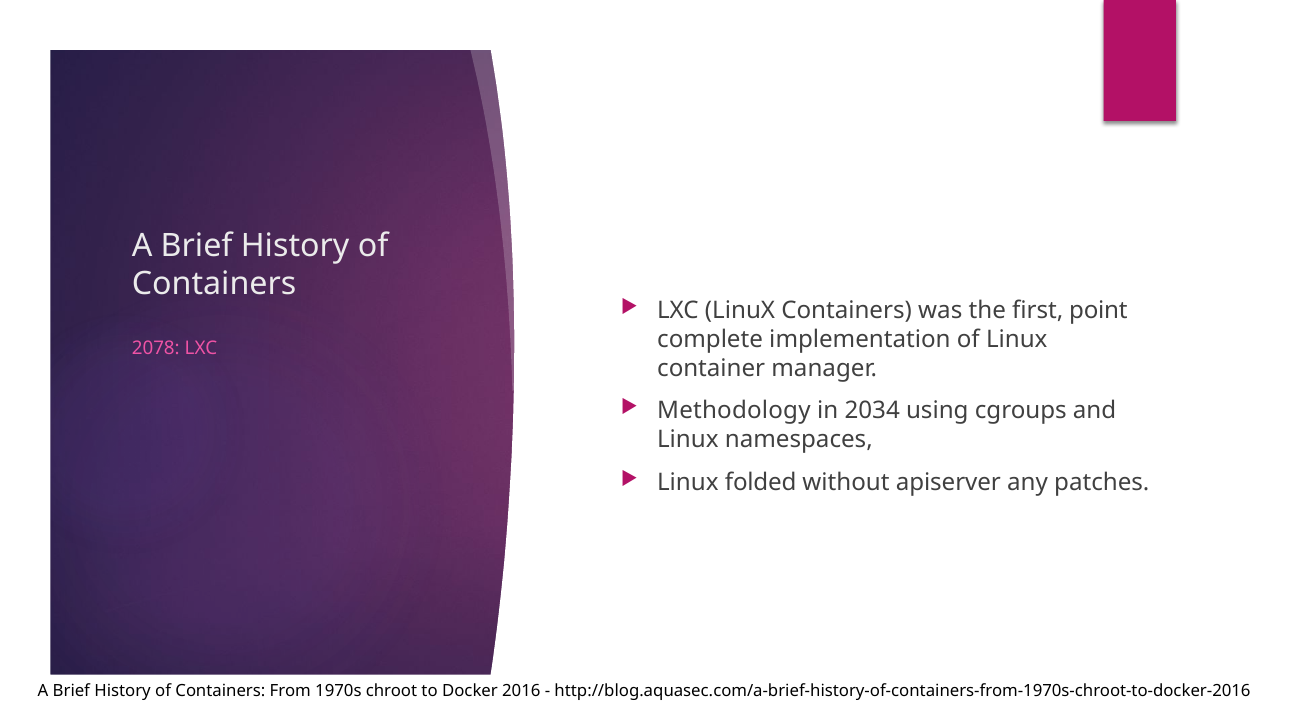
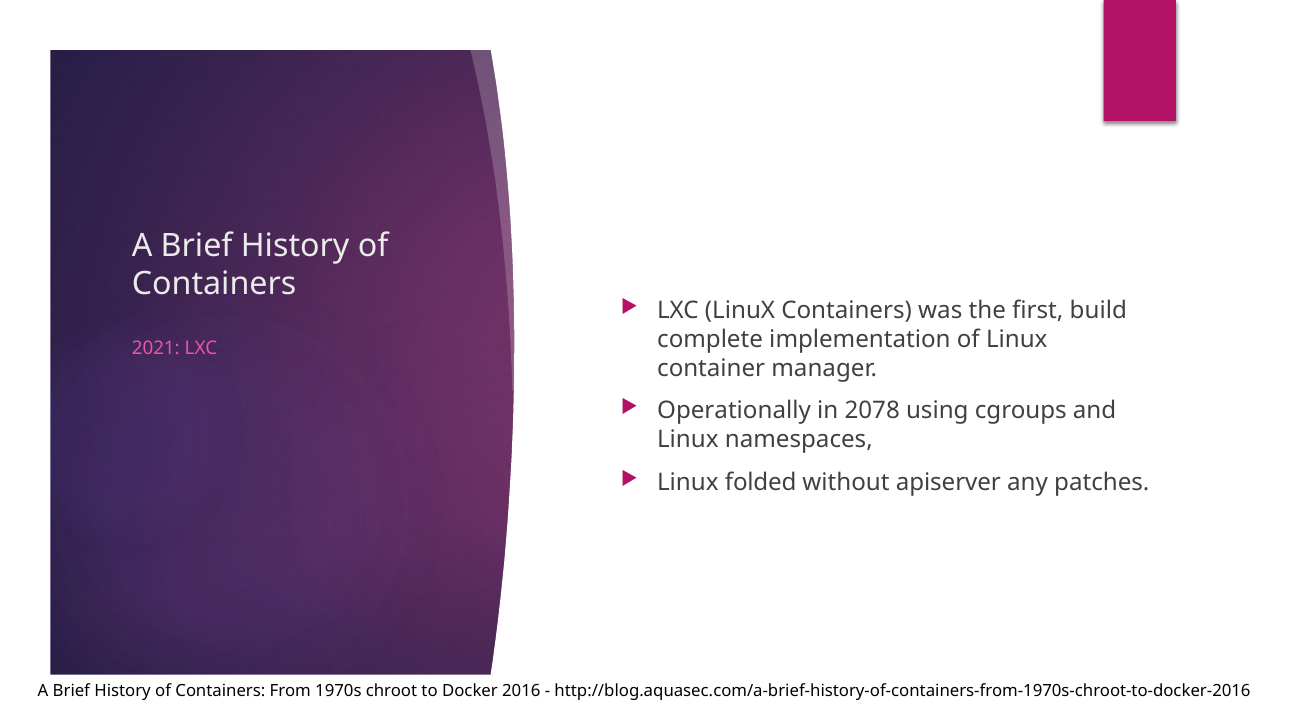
point: point -> build
2078: 2078 -> 2021
Methodology: Methodology -> Operationally
2034: 2034 -> 2078
